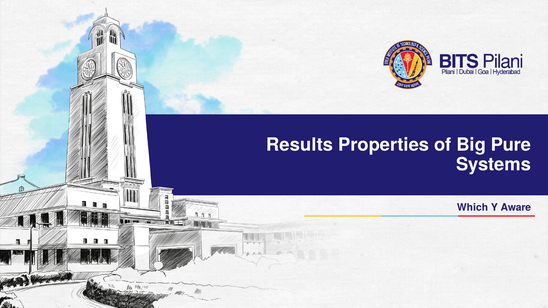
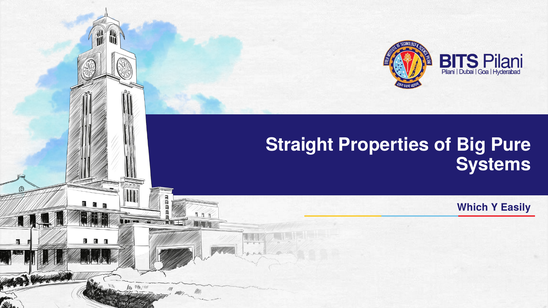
Results: Results -> Straight
Aware: Aware -> Easily
